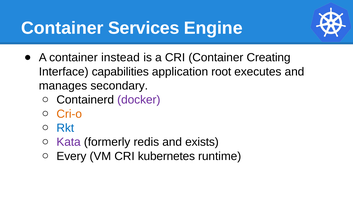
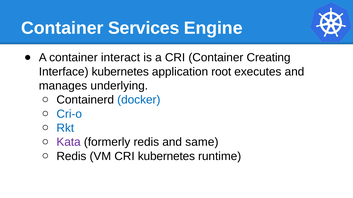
instead: instead -> interact
Interface capabilities: capabilities -> kubernetes
secondary: secondary -> underlying
docker colour: purple -> blue
Cri-o colour: orange -> blue
exists: exists -> same
Every at (71, 157): Every -> Redis
